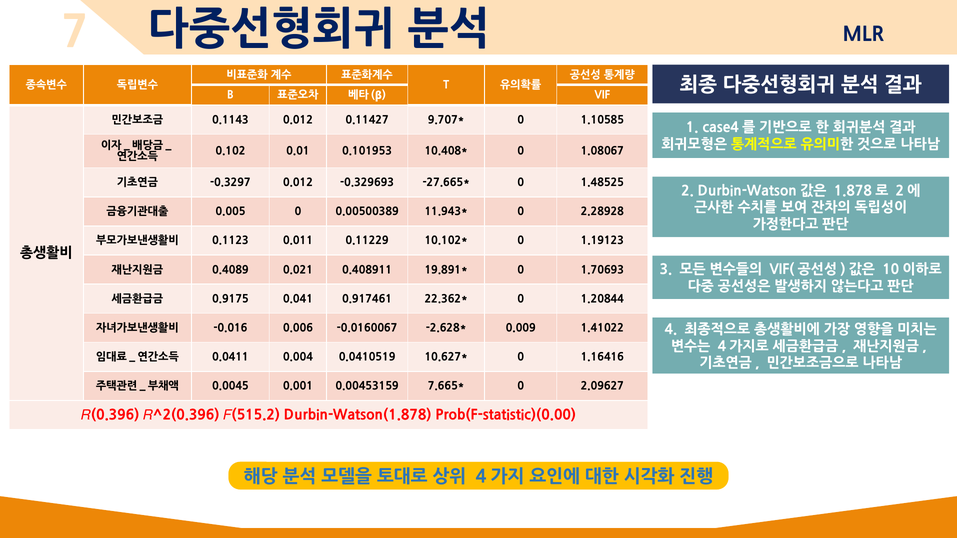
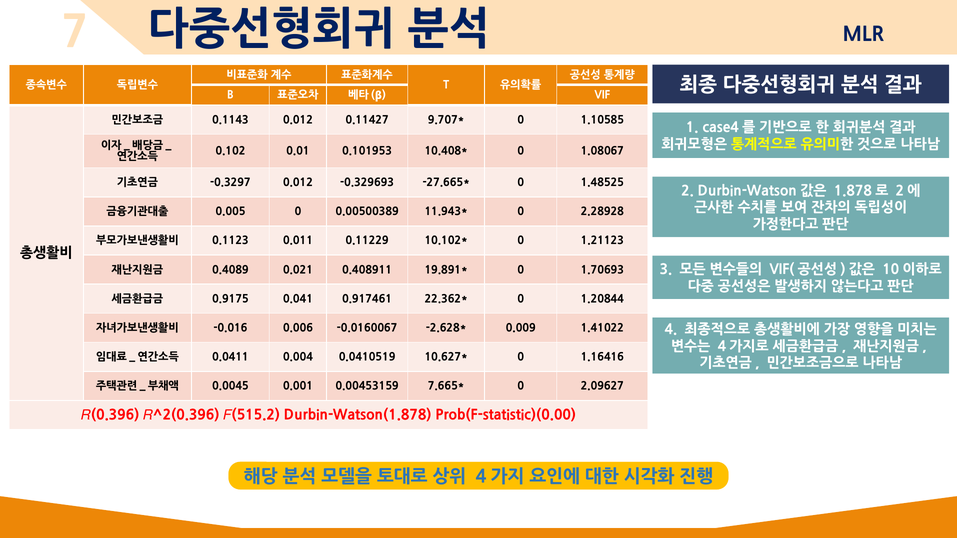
1.19123: 1.19123 -> 1.21123
